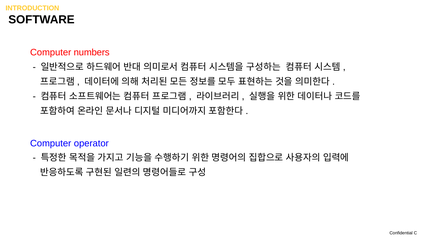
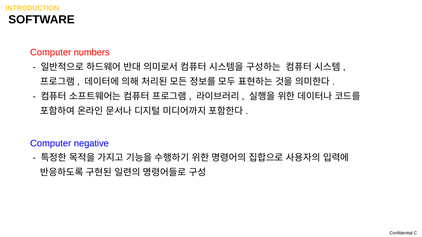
operator: operator -> negative
